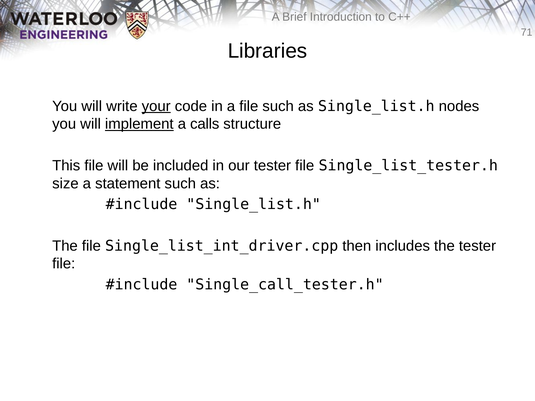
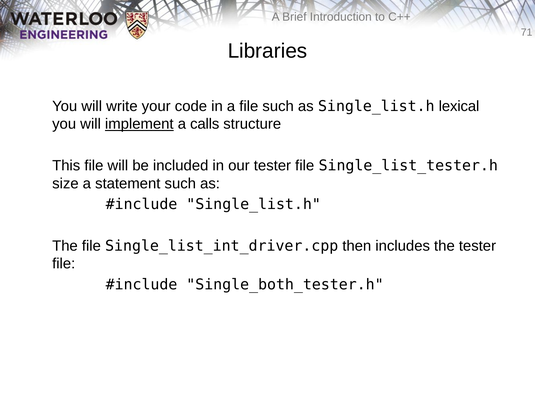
your underline: present -> none
nodes: nodes -> lexical
Single_call_tester.h: Single_call_tester.h -> Single_both_tester.h
